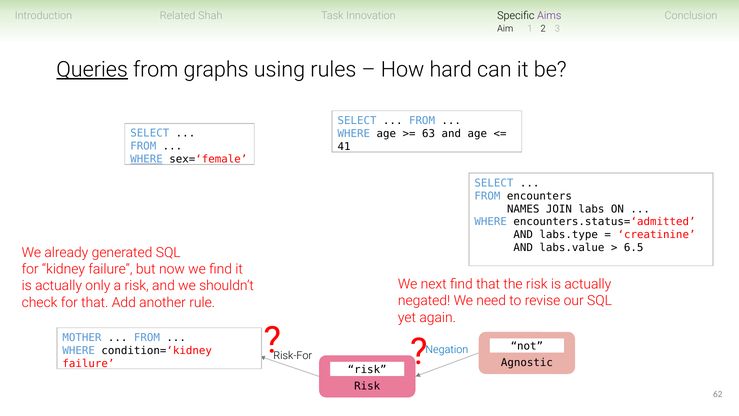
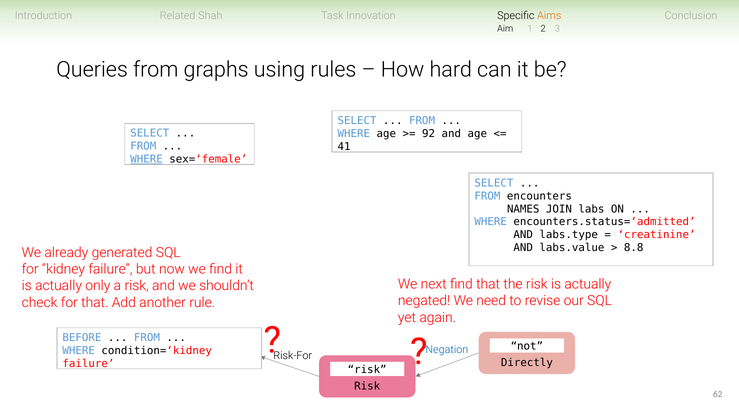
Aims colour: purple -> orange
Queries underline: present -> none
63: 63 -> 92
6.5: 6.5 -> 8.8
MOTHER: MOTHER -> BEFORE
Agnostic: Agnostic -> Directly
